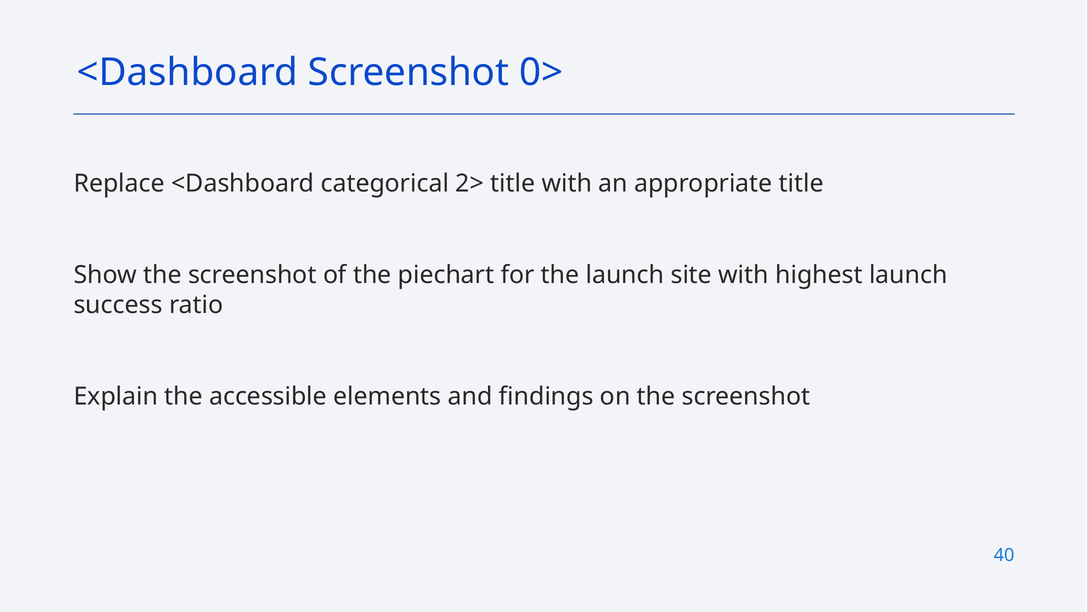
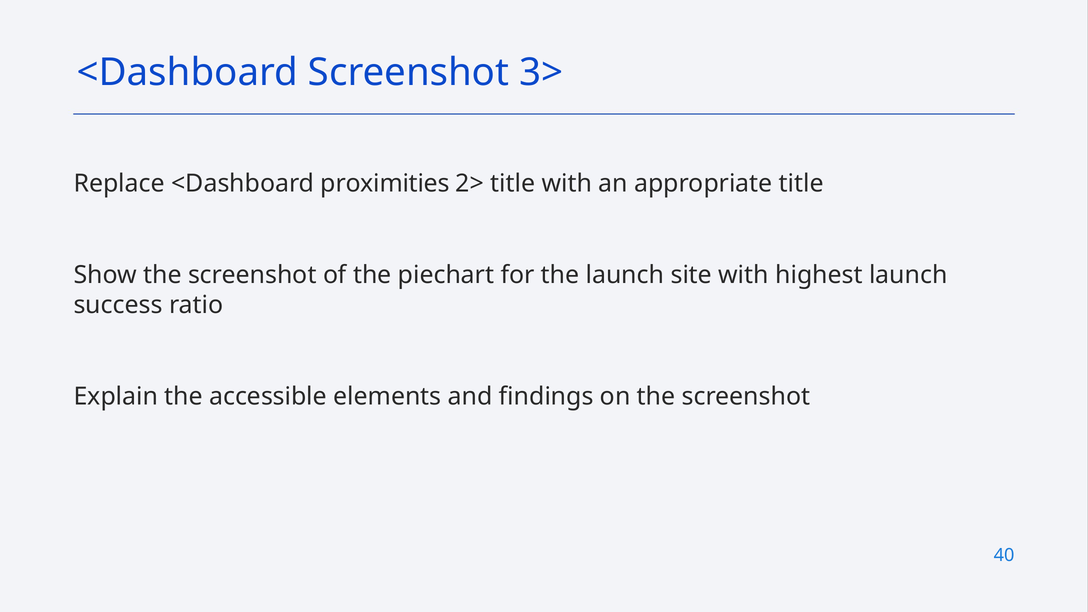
0>: 0> -> 3>
categorical: categorical -> proximities
